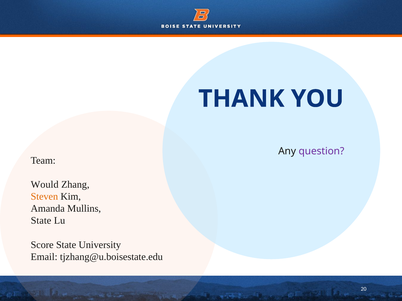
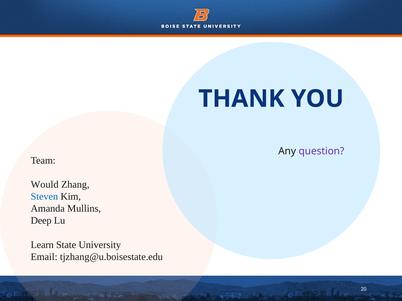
Steven colour: orange -> blue
State at (41, 221): State -> Deep
Score: Score -> Learn
